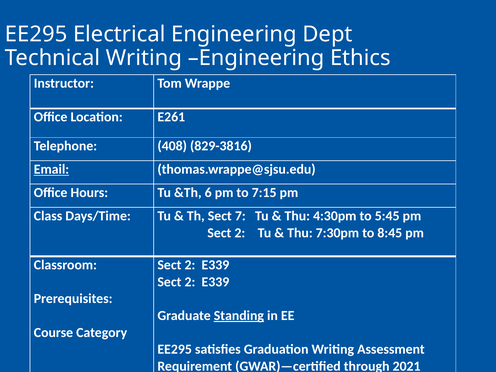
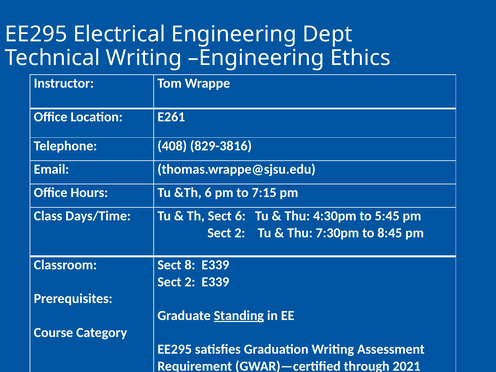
Email underline: present -> none
Sect 7: 7 -> 6
2 at (190, 265): 2 -> 8
